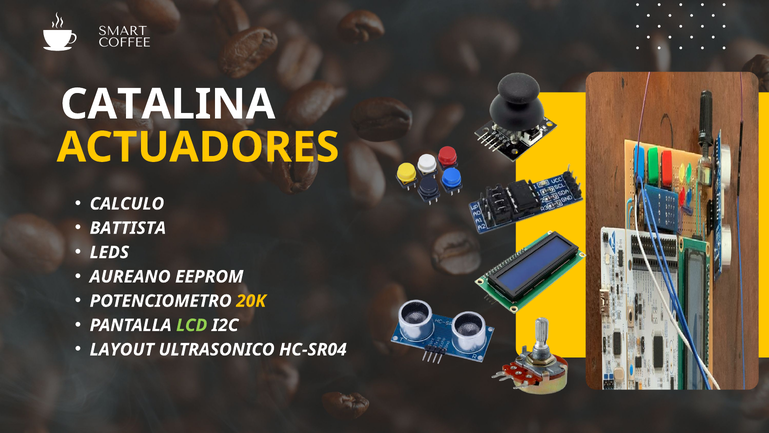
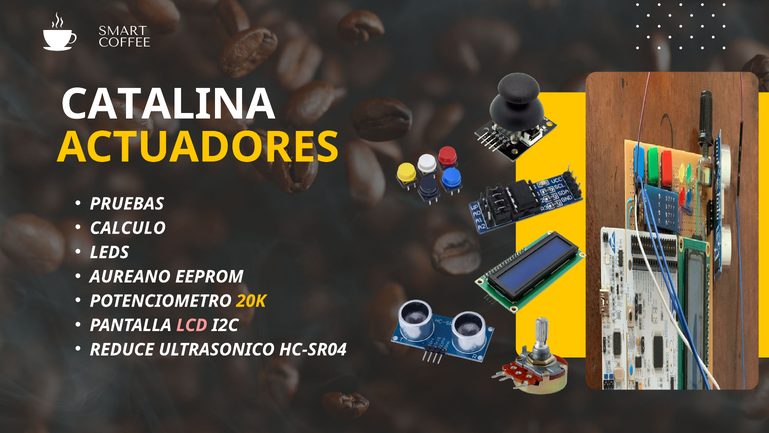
CALCULO: CALCULO -> PRUEBAS
BATTISTA: BATTISTA -> CALCULO
LCD colour: light green -> pink
LAYOUT: LAYOUT -> REDUCE
